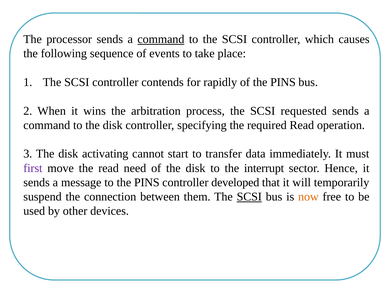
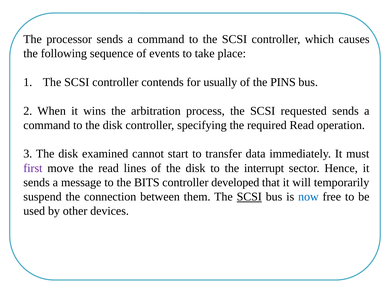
command at (161, 39) underline: present -> none
rapidly: rapidly -> usually
activating: activating -> examined
need: need -> lines
to the PINS: PINS -> BITS
now colour: orange -> blue
